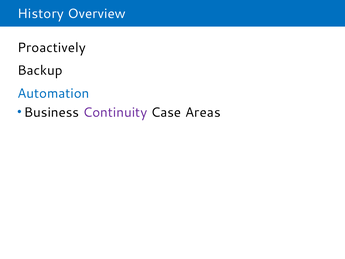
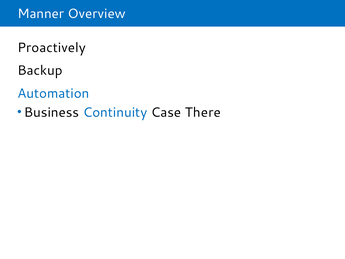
History: History -> Manner
Continuity colour: purple -> blue
Areas: Areas -> There
